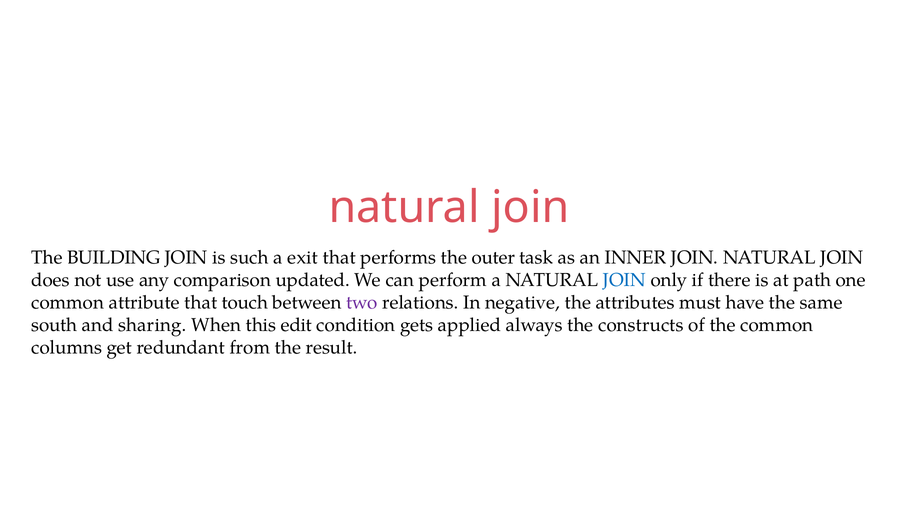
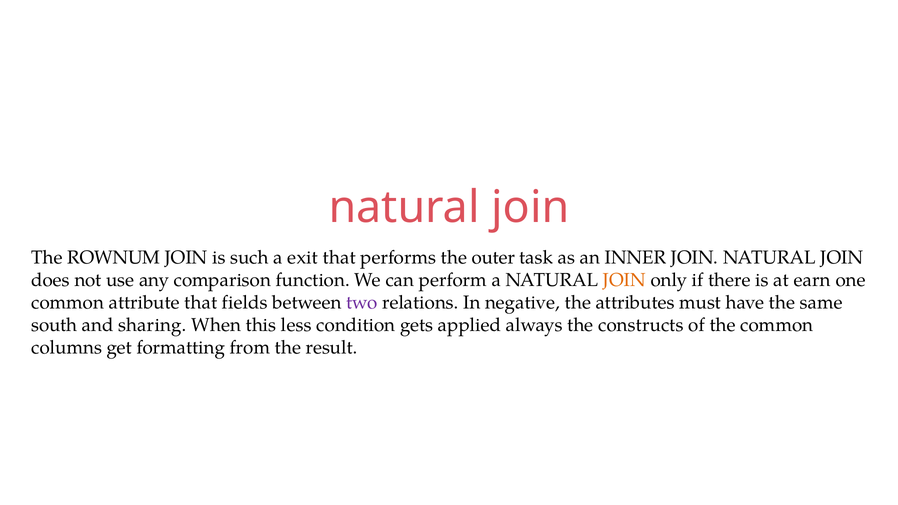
BUILDING: BUILDING -> ROWNUM
updated: updated -> function
JOIN at (624, 280) colour: blue -> orange
path: path -> earn
touch: touch -> fields
edit: edit -> less
redundant: redundant -> formatting
